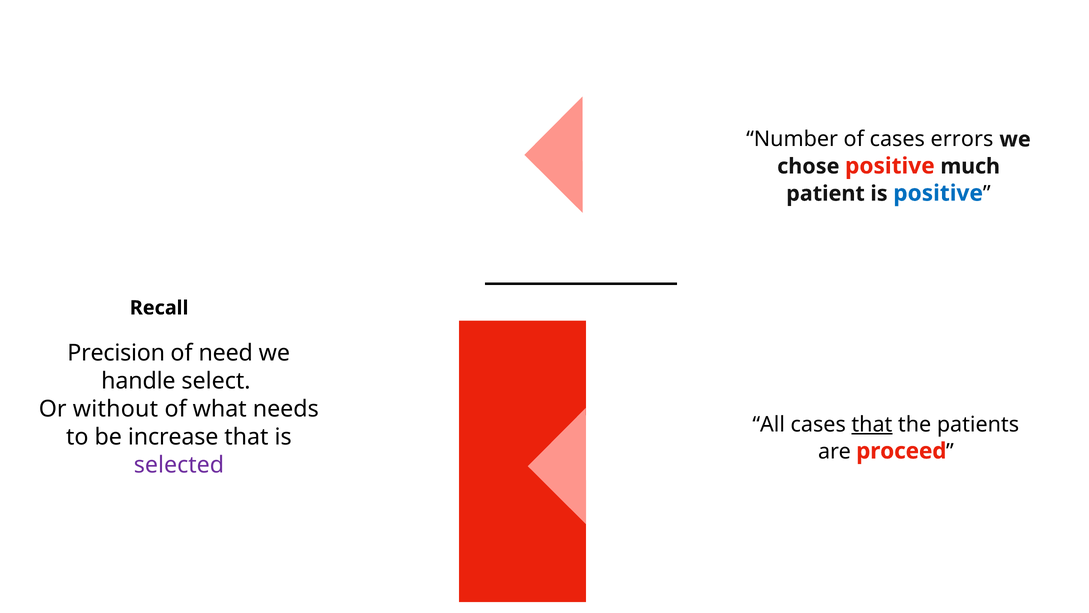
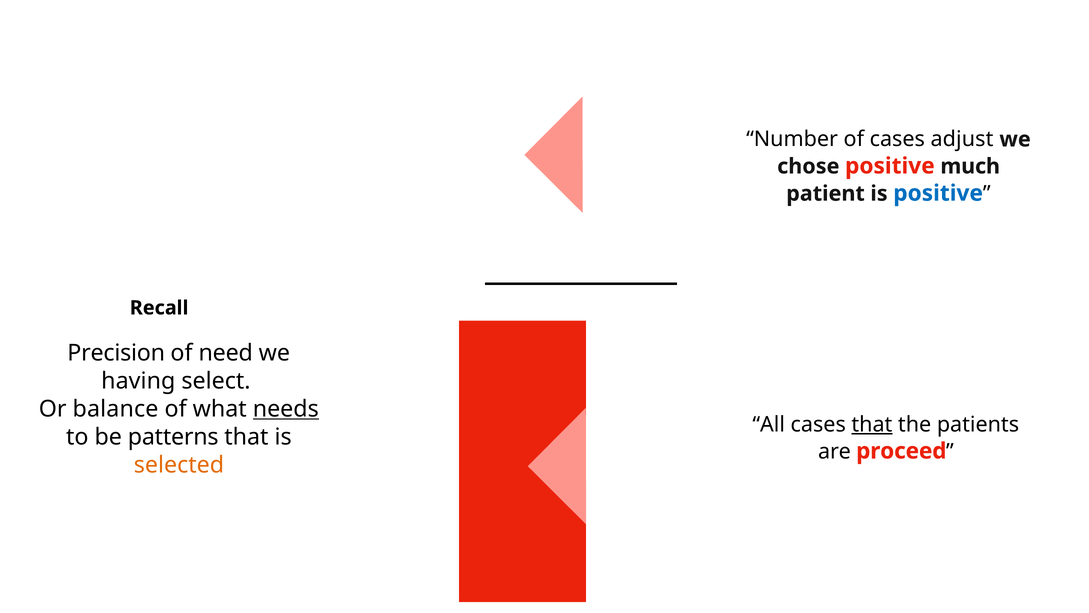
errors: errors -> adjust
handle: handle -> having
without: without -> balance
needs underline: none -> present
increase: increase -> patterns
selected colour: purple -> orange
